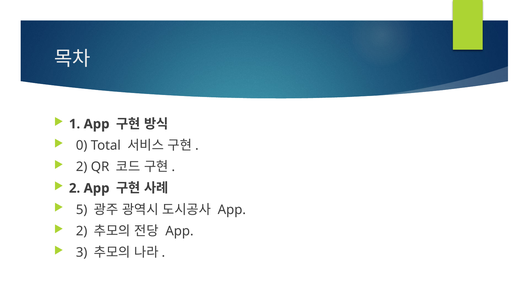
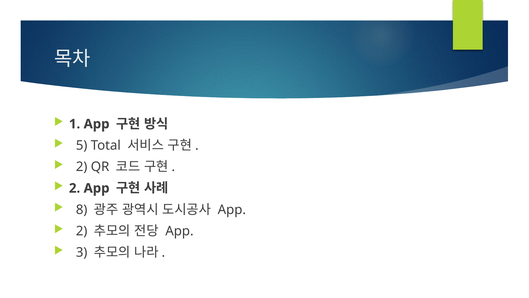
0: 0 -> 5
5: 5 -> 8
